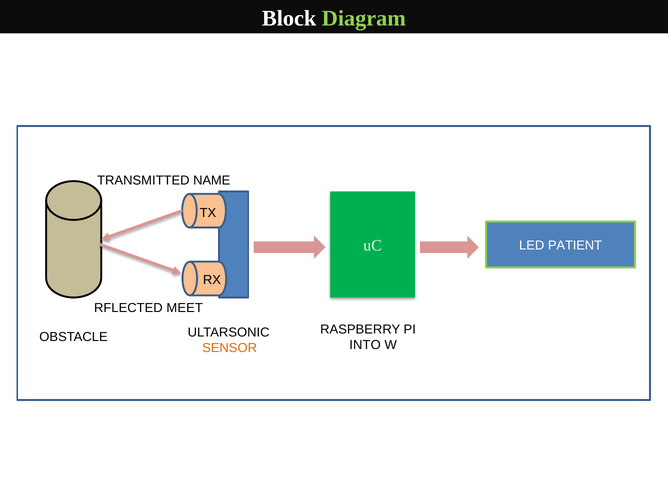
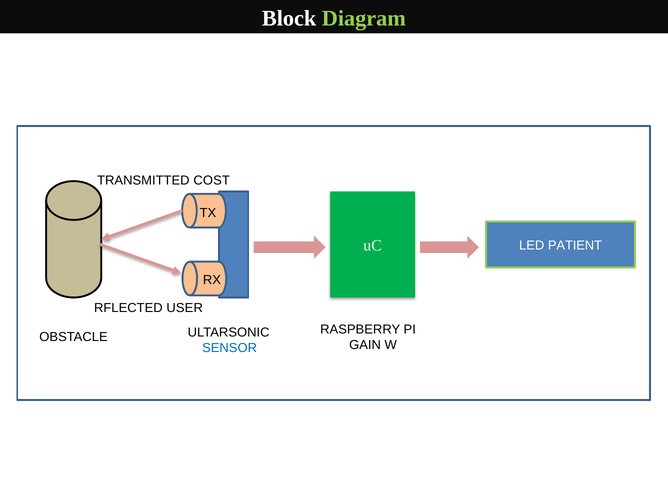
NAME: NAME -> COST
MEET: MEET -> USER
INTO: INTO -> GAIN
SENSOR colour: orange -> blue
